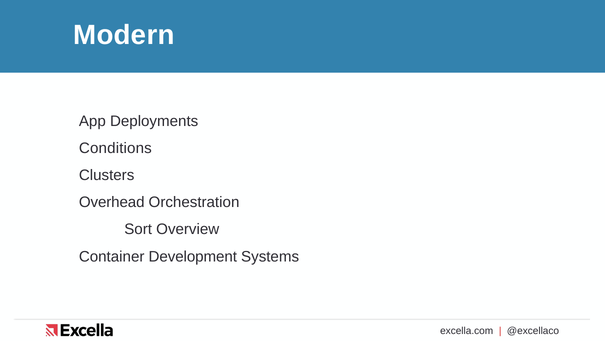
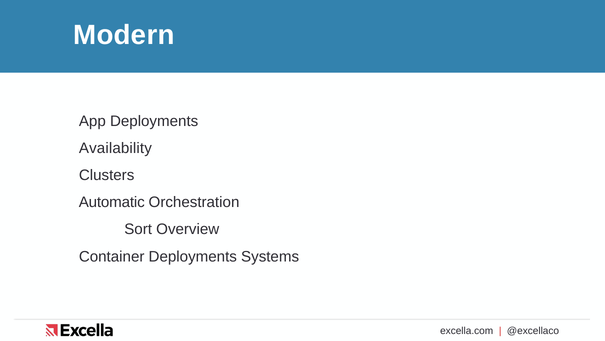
Conditions: Conditions -> Availability
Overhead: Overhead -> Automatic
Container Development: Development -> Deployments
